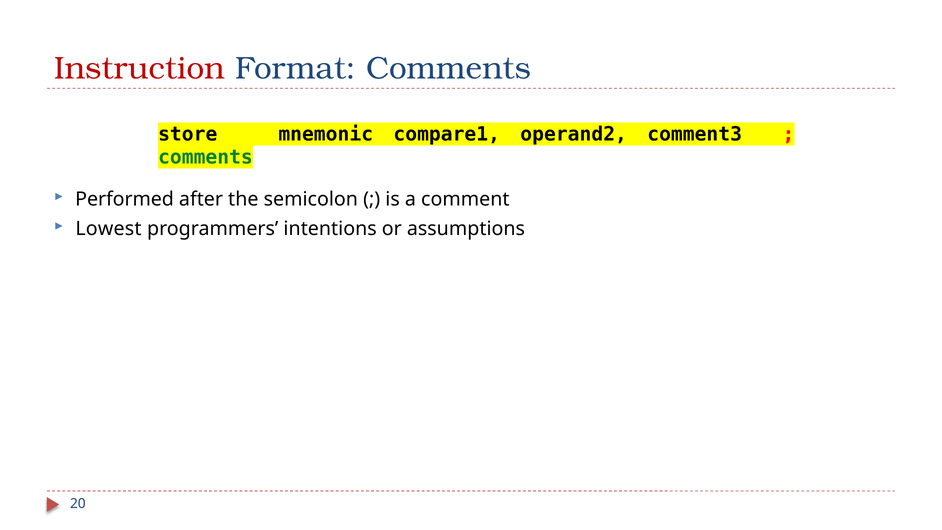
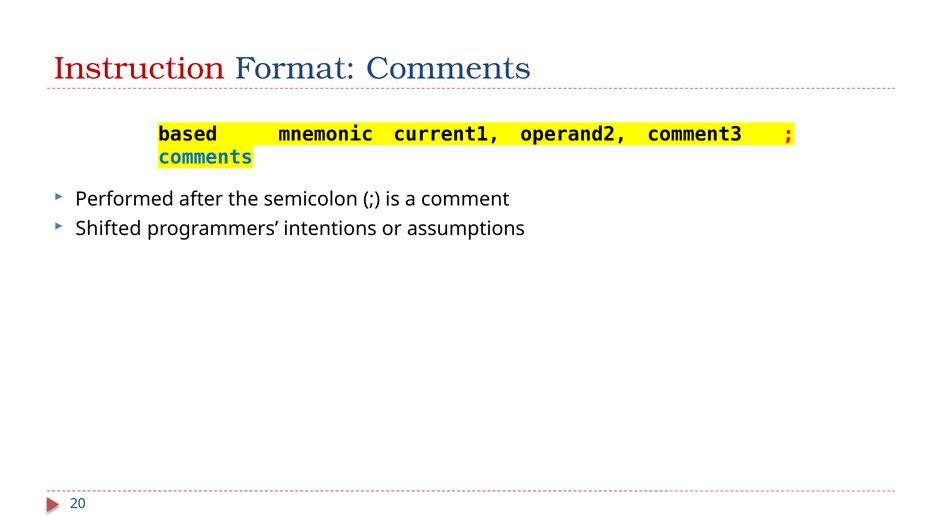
store: store -> based
compare1: compare1 -> current1
comments at (205, 157) colour: green -> blue
Lowest: Lowest -> Shifted
